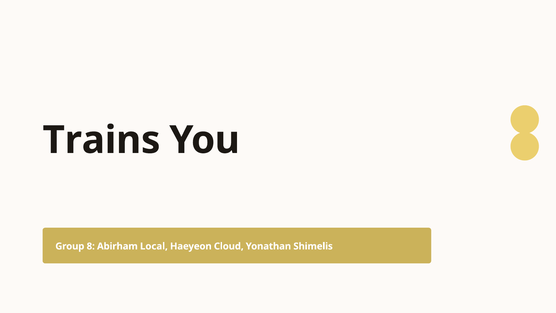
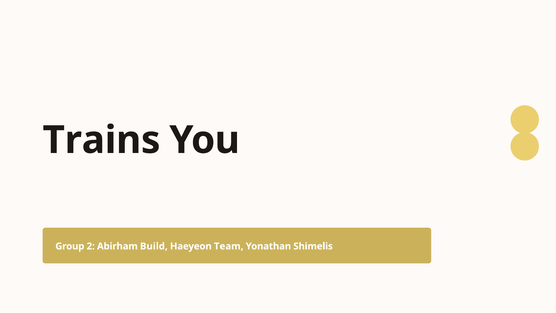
8: 8 -> 2
Local: Local -> Build
Cloud: Cloud -> Team
